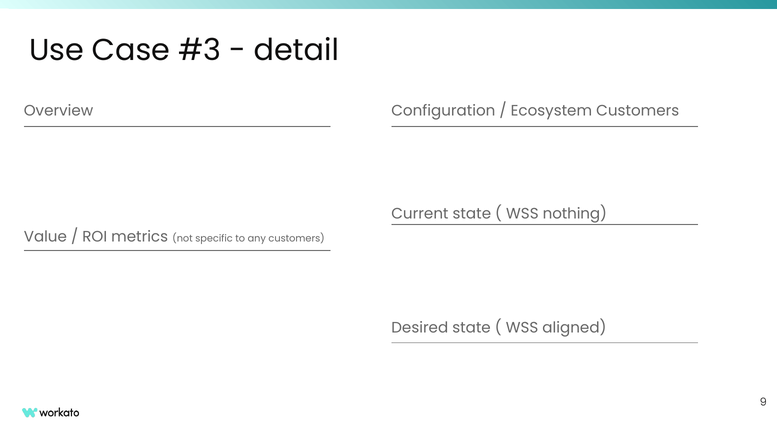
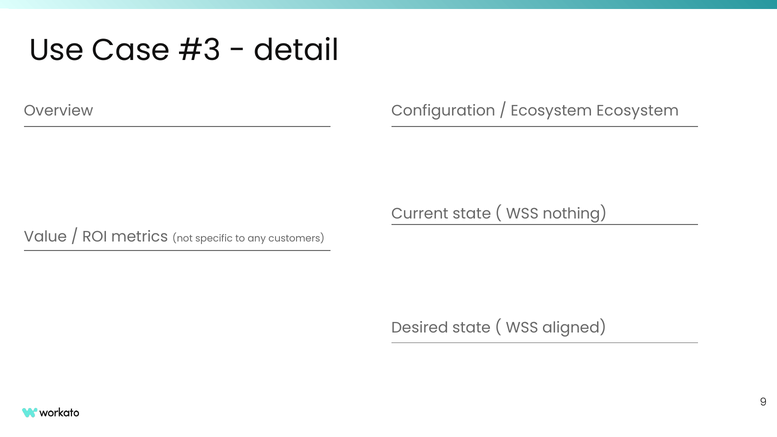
Ecosystem Customers: Customers -> Ecosystem
